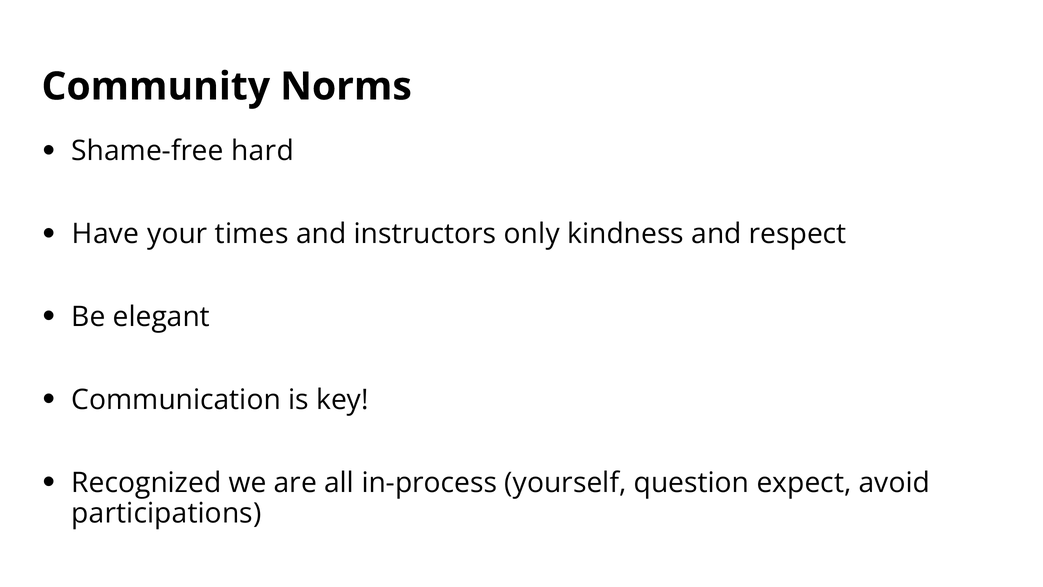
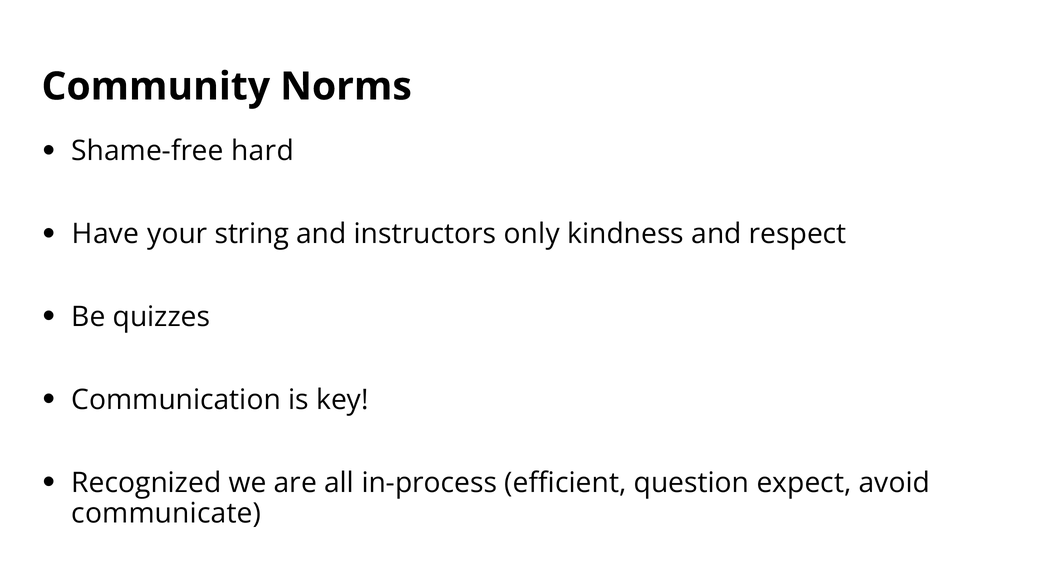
times: times -> string
elegant: elegant -> quizzes
yourself: yourself -> efficient
participations: participations -> communicate
